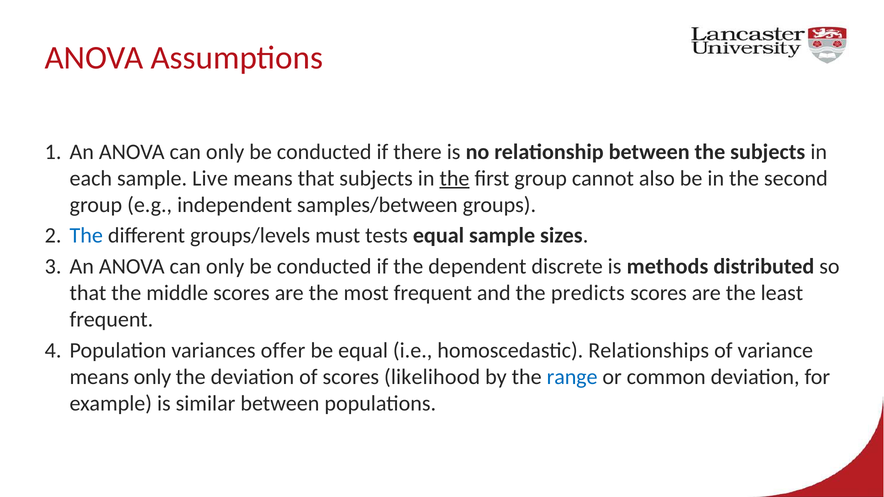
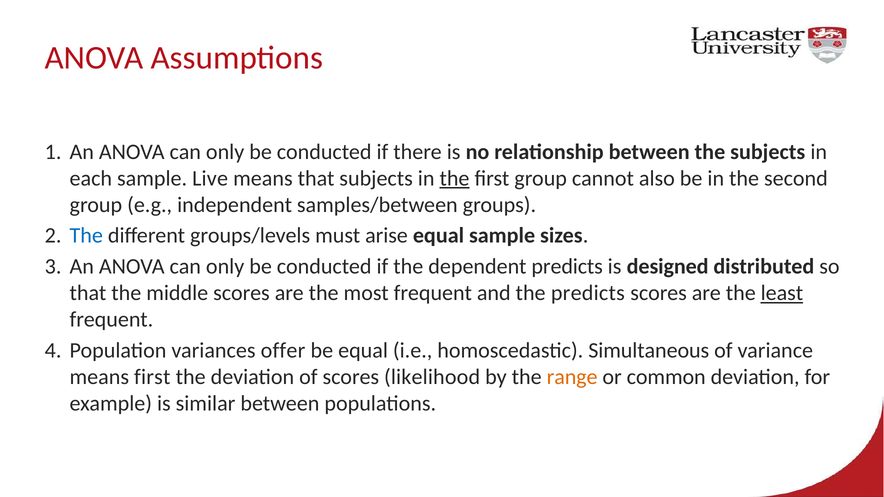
tests: tests -> arise
dependent discrete: discrete -> predicts
methods: methods -> designed
least underline: none -> present
Relationships: Relationships -> Simultaneous
means only: only -> first
range colour: blue -> orange
